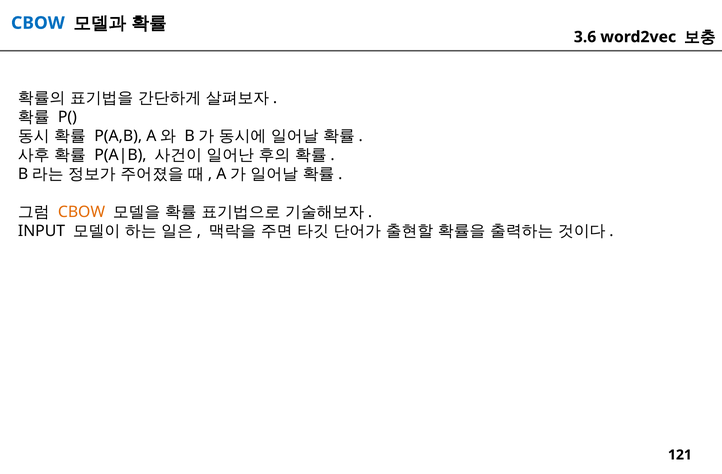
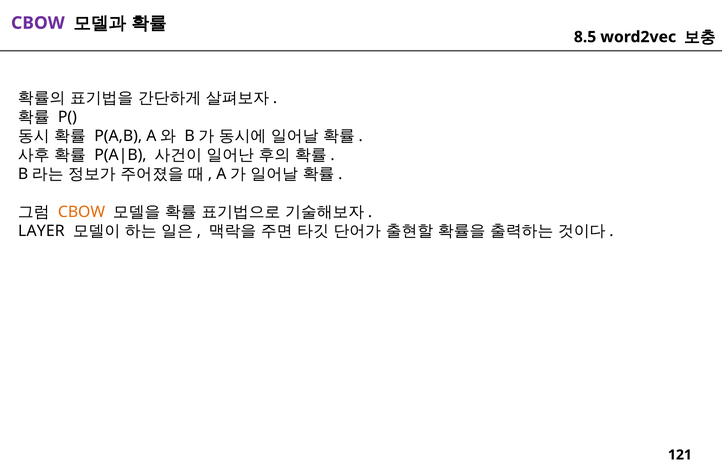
CBOW at (38, 23) colour: blue -> purple
3.6: 3.6 -> 8.5
INPUT: INPUT -> LAYER
